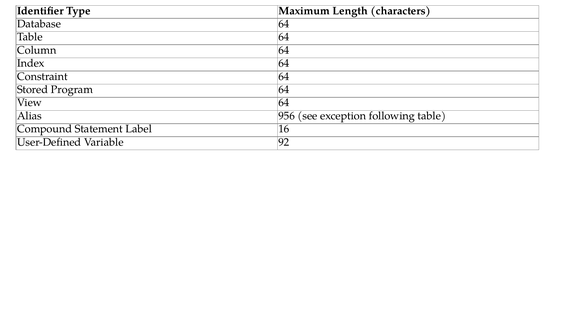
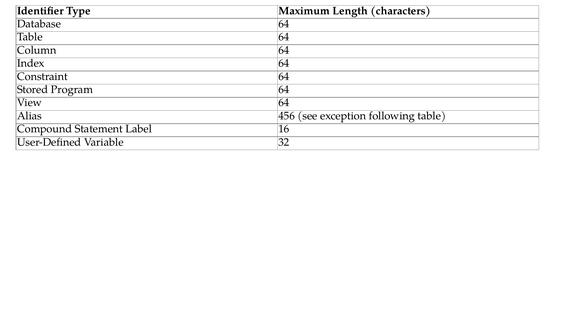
956: 956 -> 456
92: 92 -> 32
